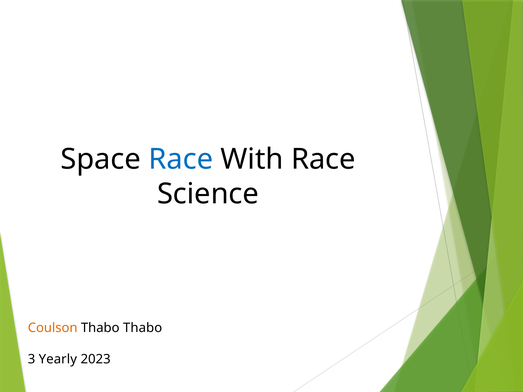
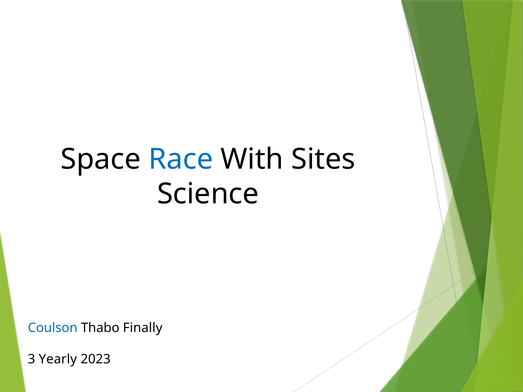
With Race: Race -> Sites
Coulson colour: orange -> blue
Thabo Thabo: Thabo -> Finally
